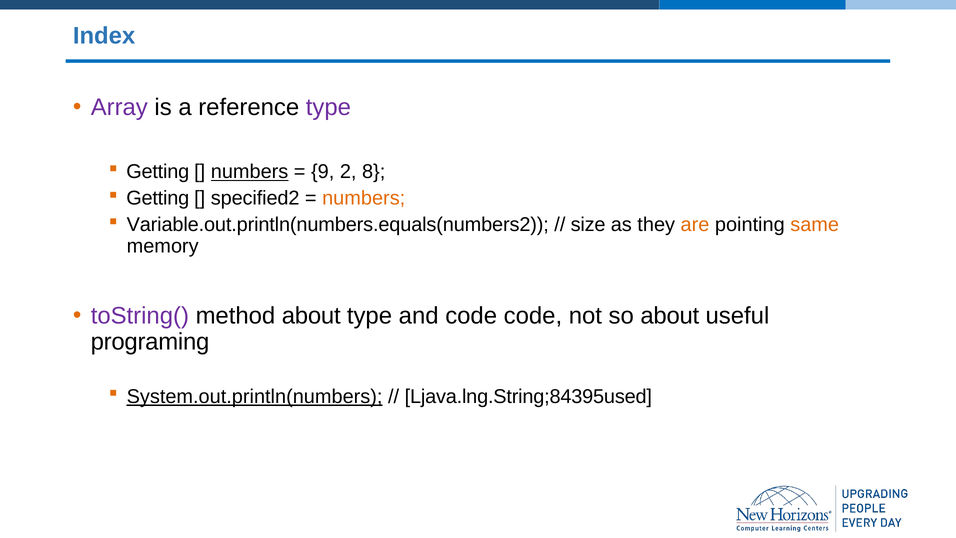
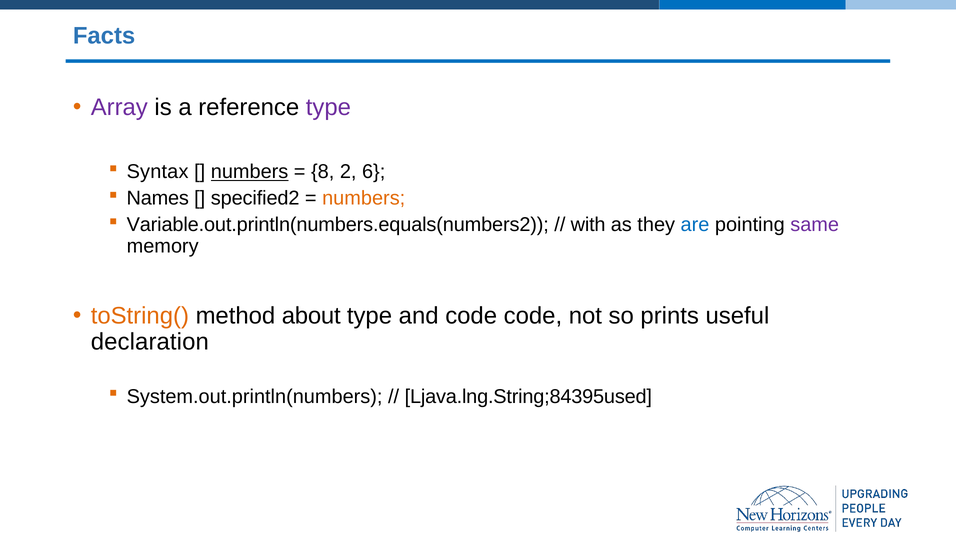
Index: Index -> Facts
Getting at (158, 172): Getting -> Syntax
9: 9 -> 8
8: 8 -> 6
Getting at (158, 198): Getting -> Names
size: size -> with
are colour: orange -> blue
same colour: orange -> purple
toString( colour: purple -> orange
so about: about -> prints
programing: programing -> declaration
System.out.println(numbers underline: present -> none
